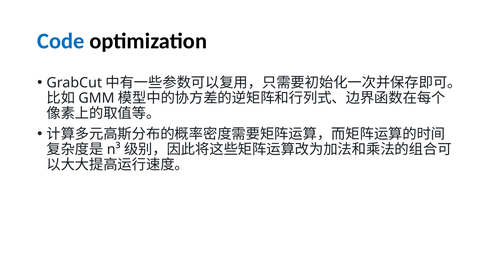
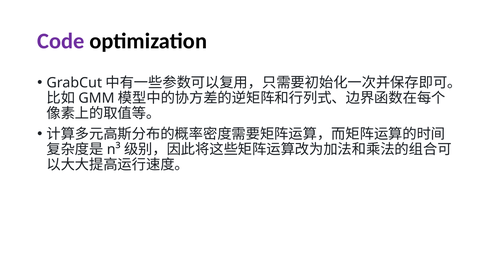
Code colour: blue -> purple
